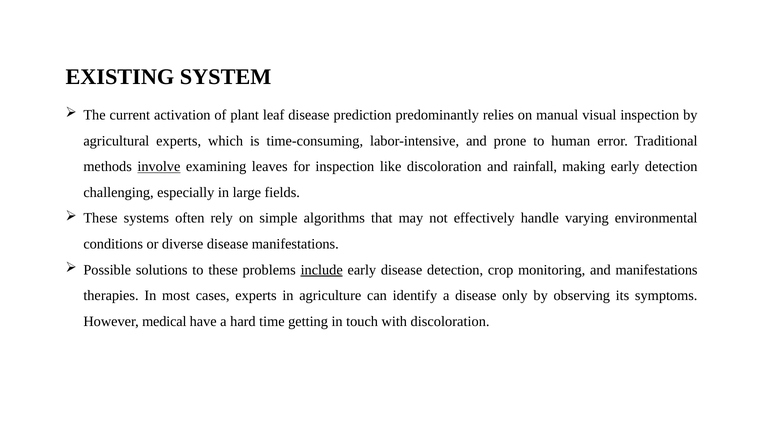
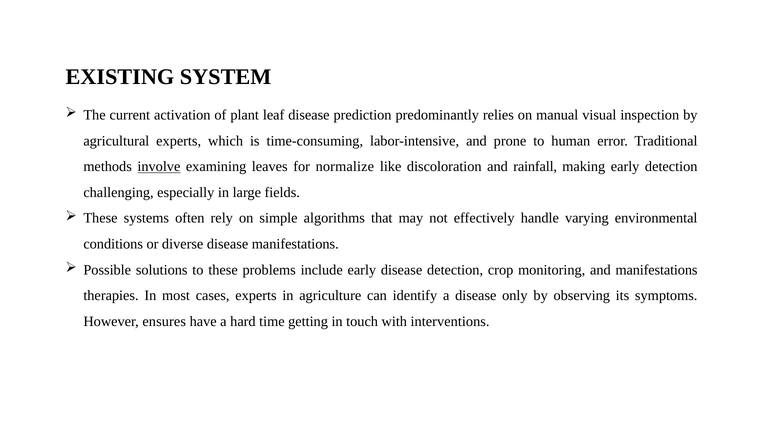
for inspection: inspection -> normalize
include underline: present -> none
medical: medical -> ensures
with discoloration: discoloration -> interventions
